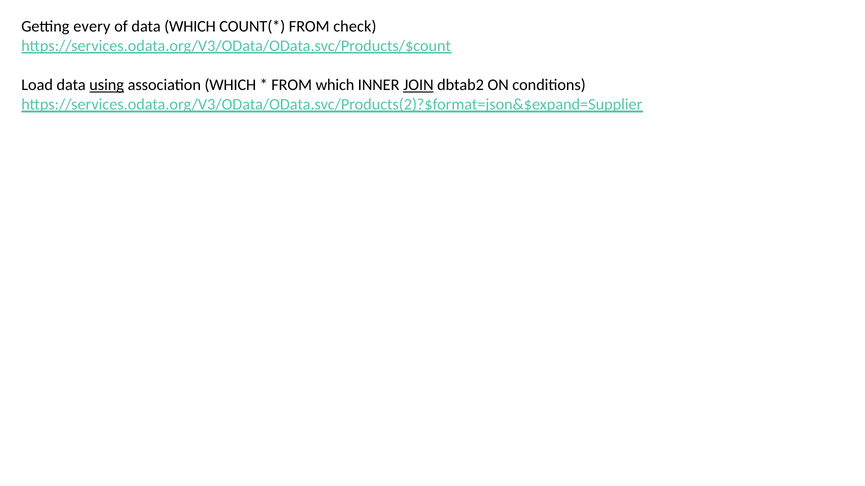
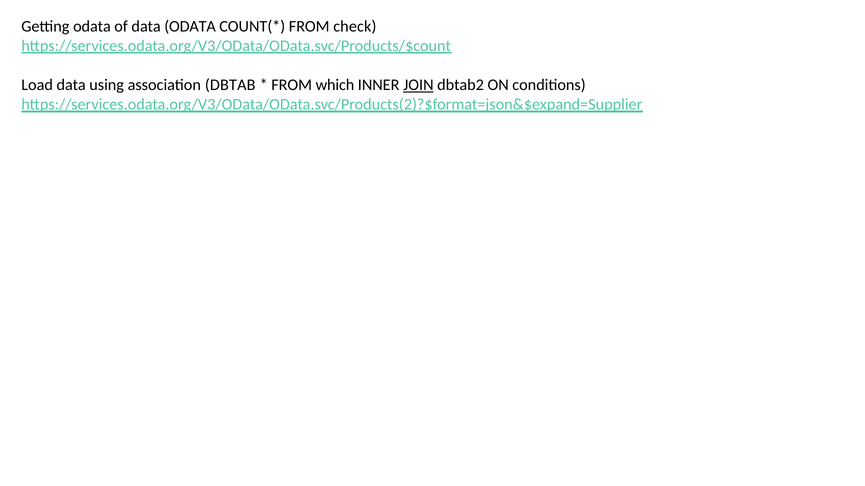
Getting every: every -> odata
data WHICH: WHICH -> ODATA
using underline: present -> none
association WHICH: WHICH -> DBTAB
